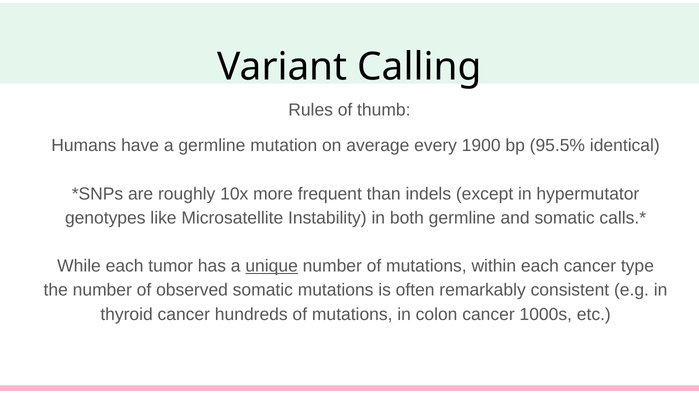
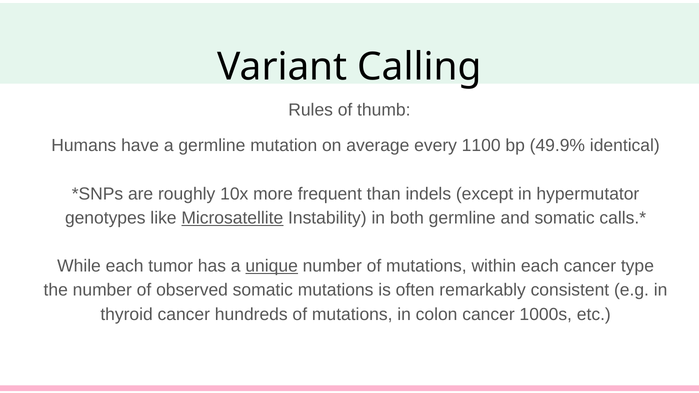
1900: 1900 -> 1100
95.5%: 95.5% -> 49.9%
Microsatellite underline: none -> present
